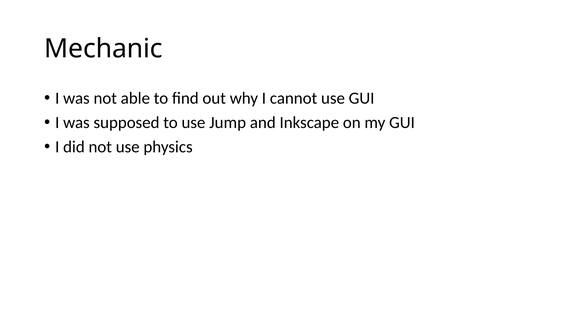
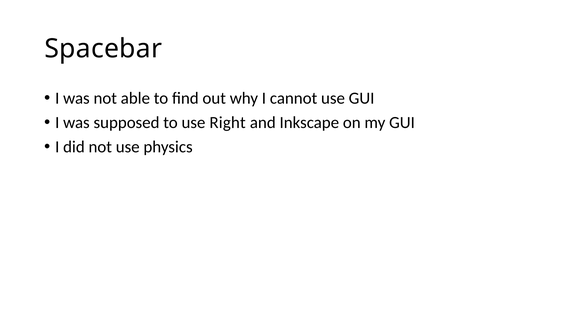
Mechanic: Mechanic -> Spacebar
Jump: Jump -> Right
